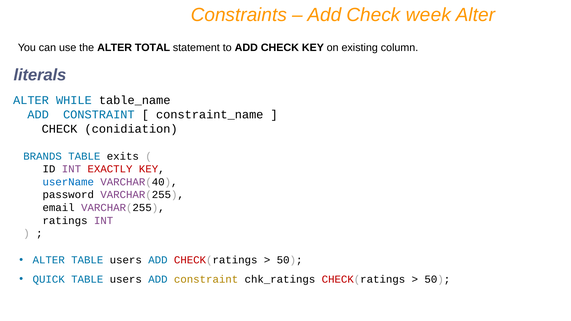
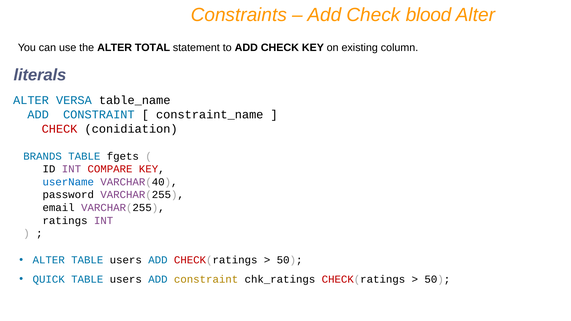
week: week -> blood
WHILE: WHILE -> VERSA
CHECK at (60, 129) colour: black -> red
exits: exits -> fgets
EXACTLY: EXACTLY -> COMPARE
